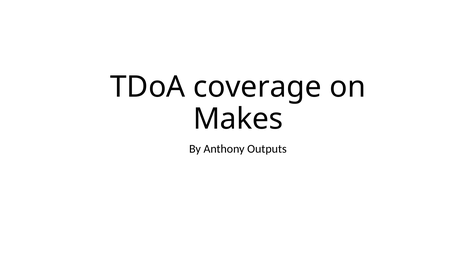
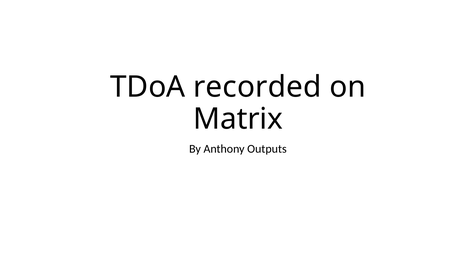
coverage: coverage -> recorded
Makes: Makes -> Matrix
